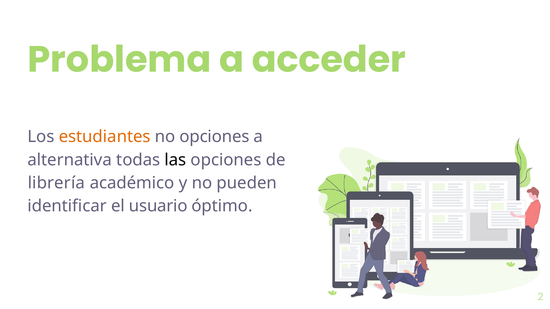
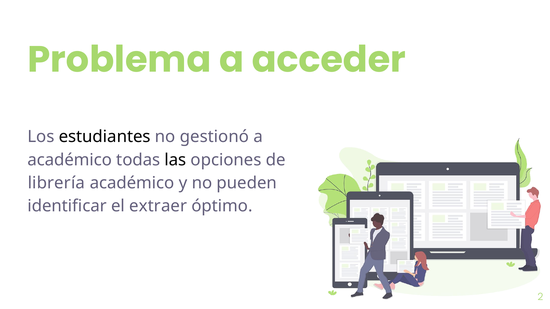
estudiantes colour: orange -> black
no opciones: opciones -> gestionó
alternativa at (70, 160): alternativa -> académico
usuario: usuario -> extraer
